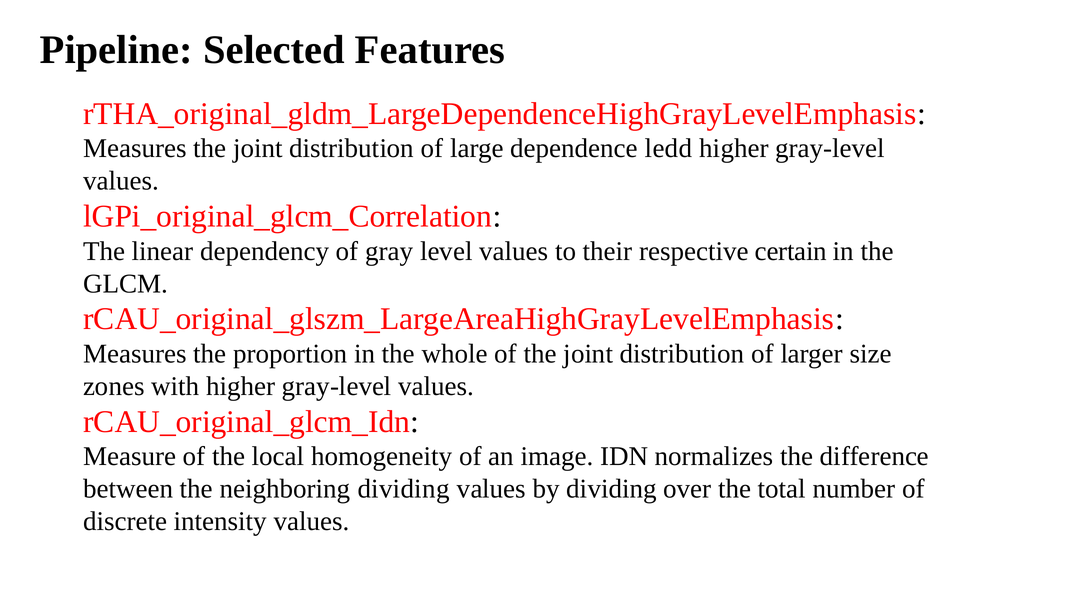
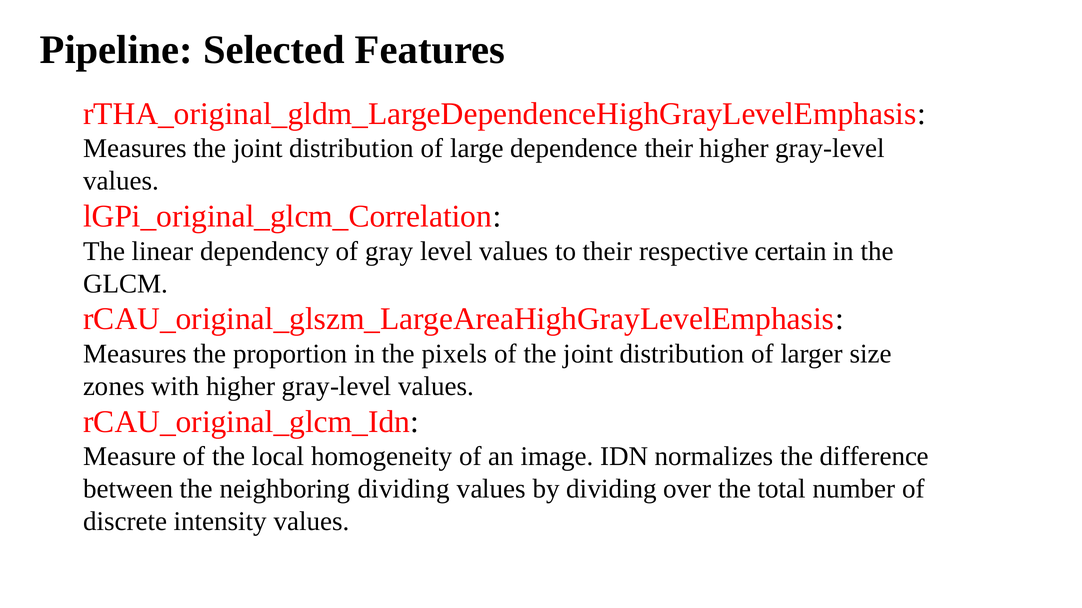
dependence ledd: ledd -> their
whole: whole -> pixels
